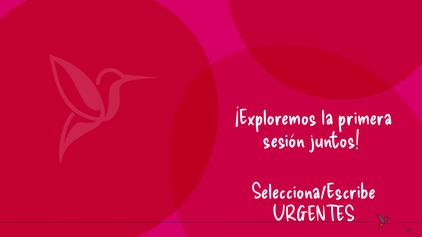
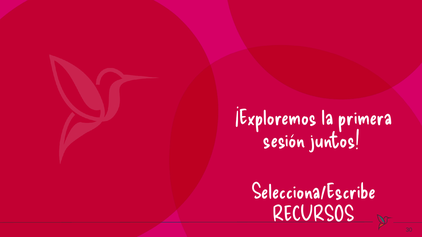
URGENTES: URGENTES -> RECURSOS
